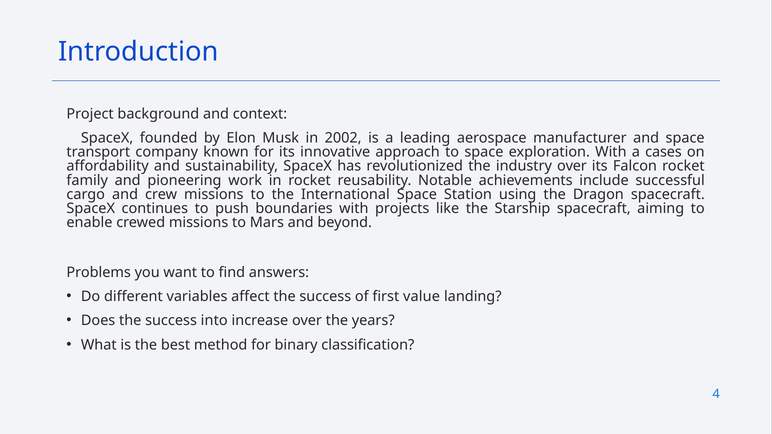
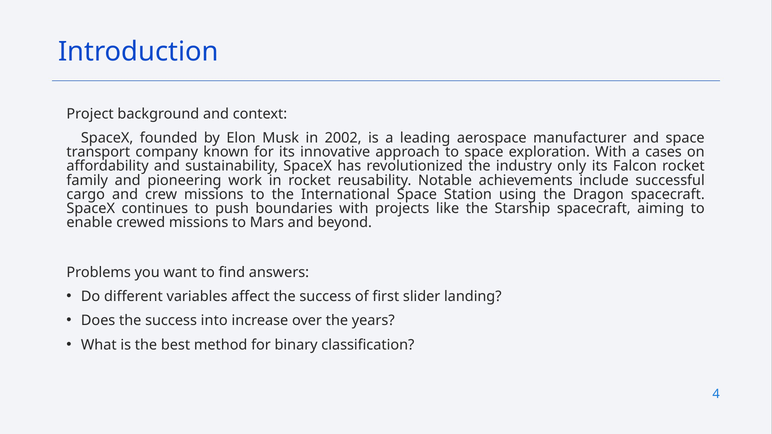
industry over: over -> only
value: value -> slider
